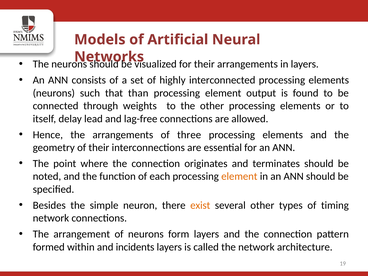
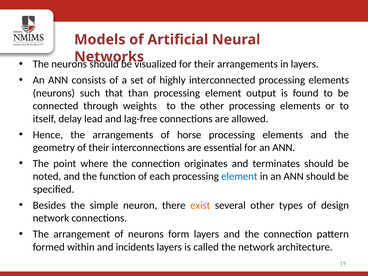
three: three -> horse
element at (239, 176) colour: orange -> blue
timing: timing -> design
